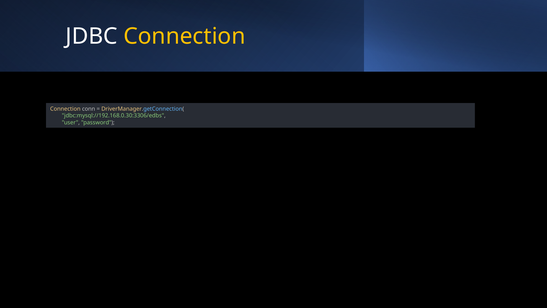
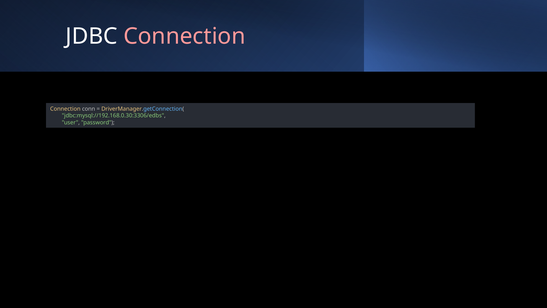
Connection at (185, 36) colour: yellow -> pink
